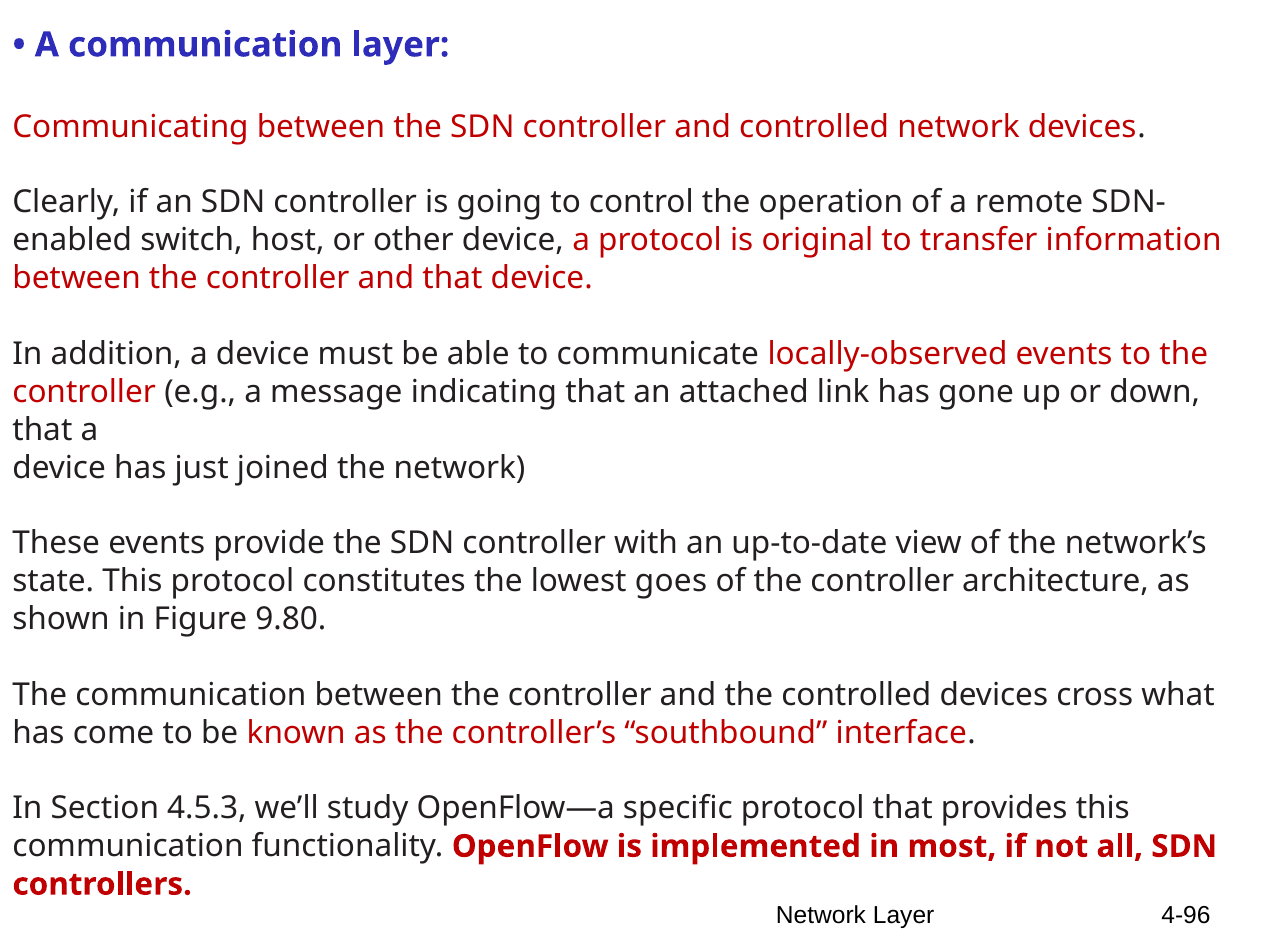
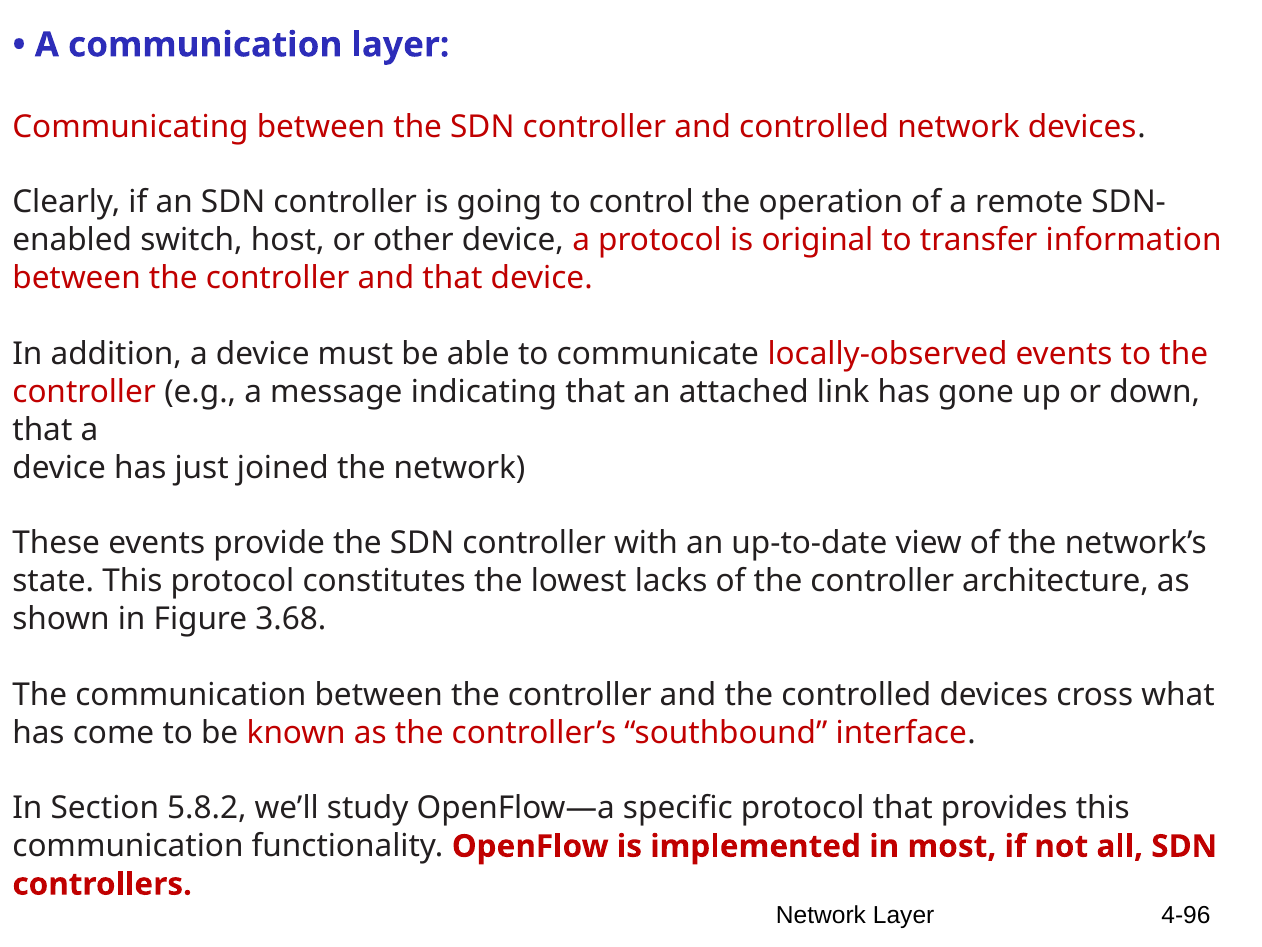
goes: goes -> lacks
9.80: 9.80 -> 3.68
4.5.3: 4.5.3 -> 5.8.2
